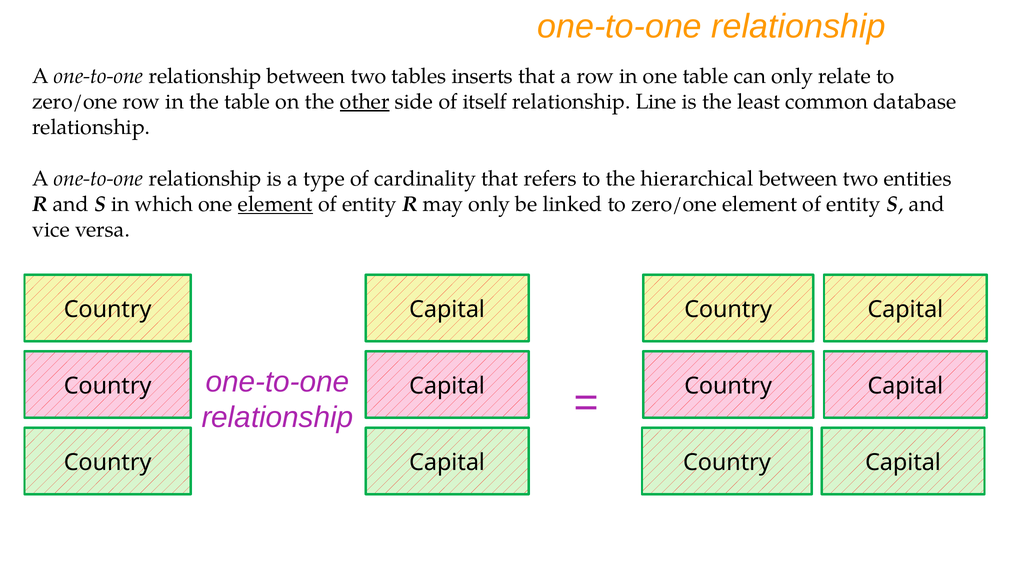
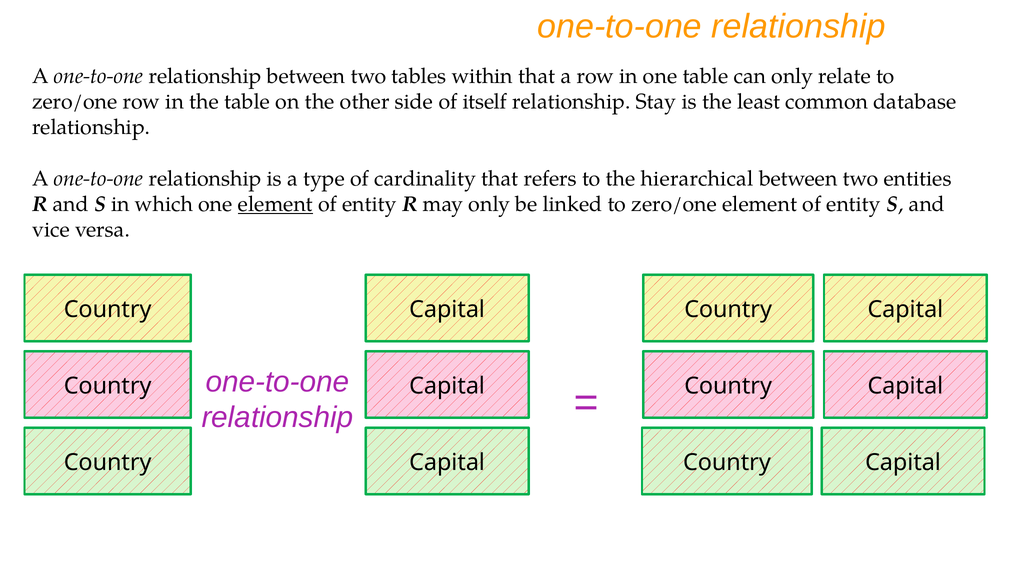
inserts: inserts -> within
other underline: present -> none
Line: Line -> Stay
